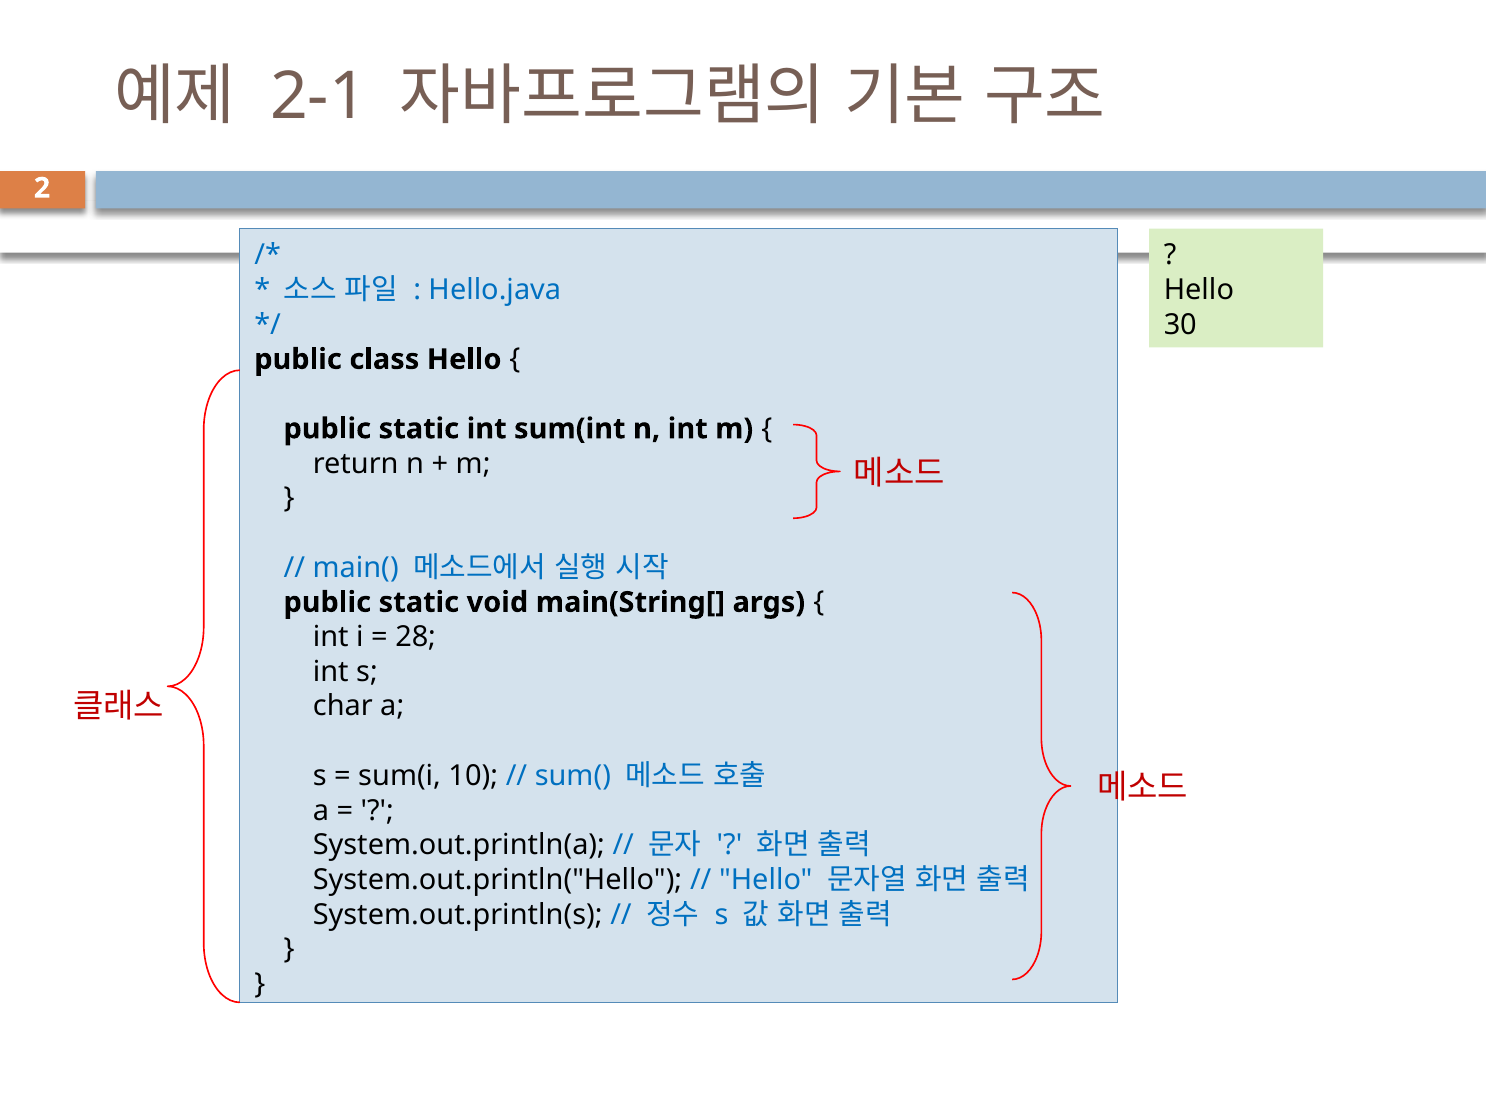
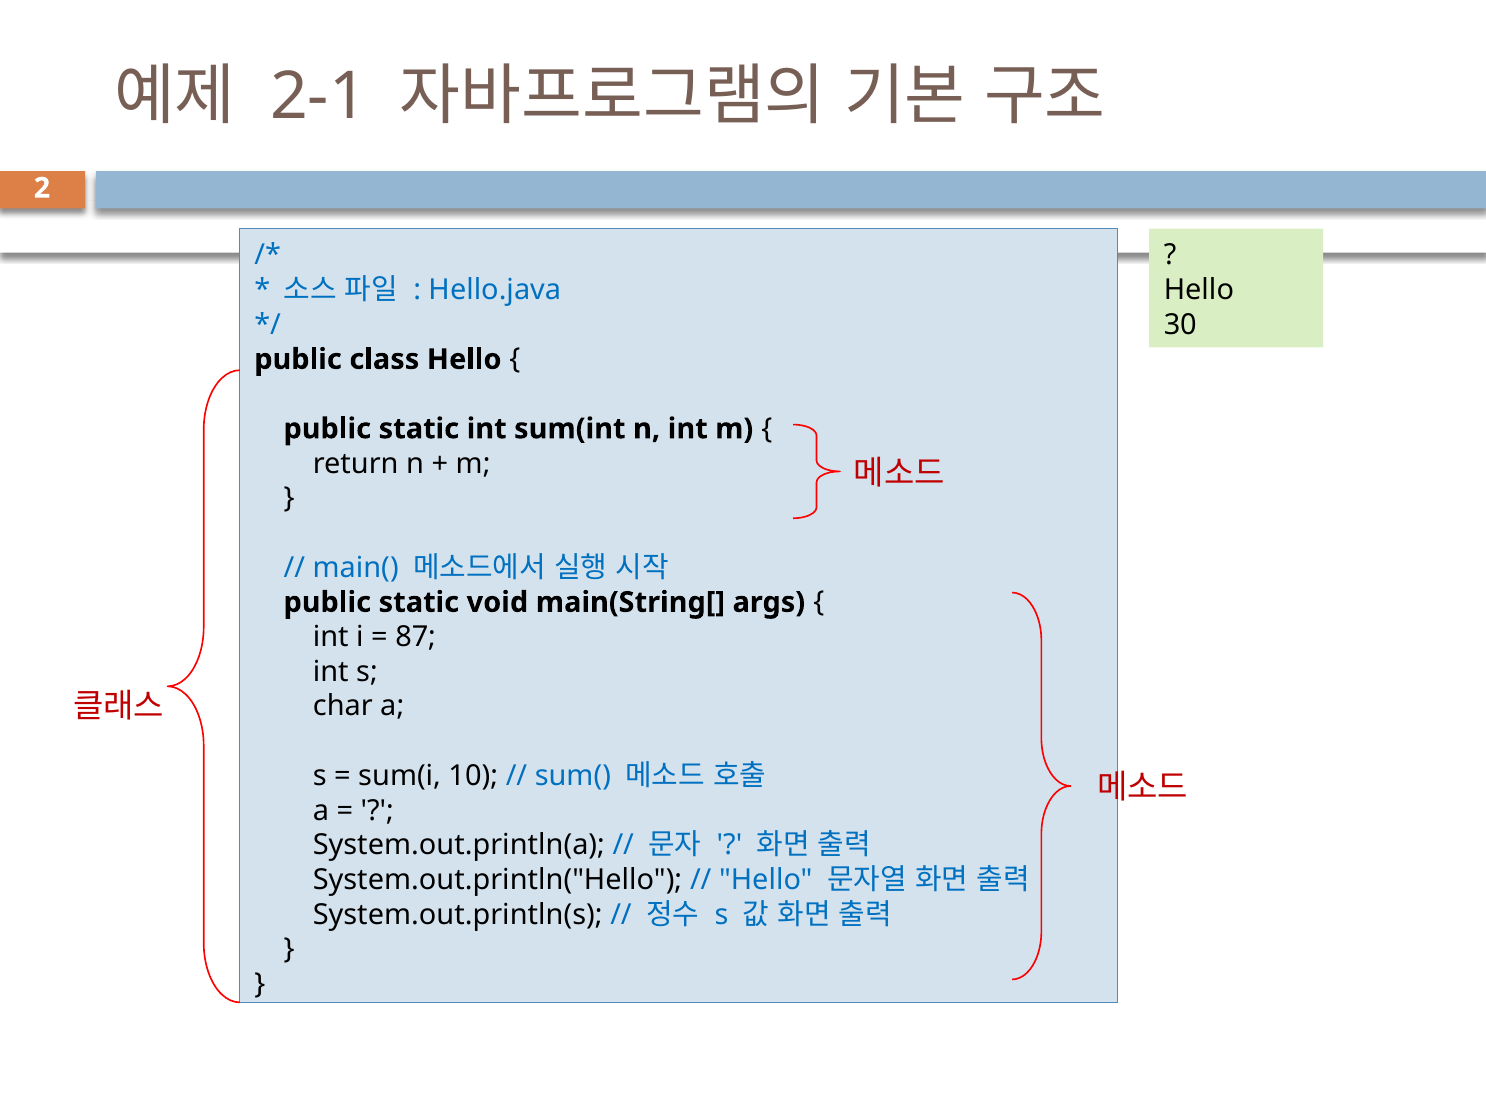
28: 28 -> 87
